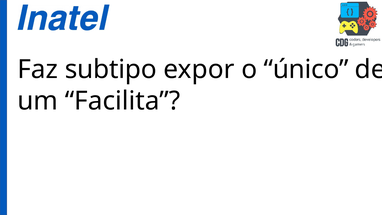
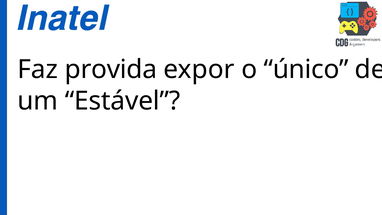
subtipo: subtipo -> provida
Facilita: Facilita -> Estável
